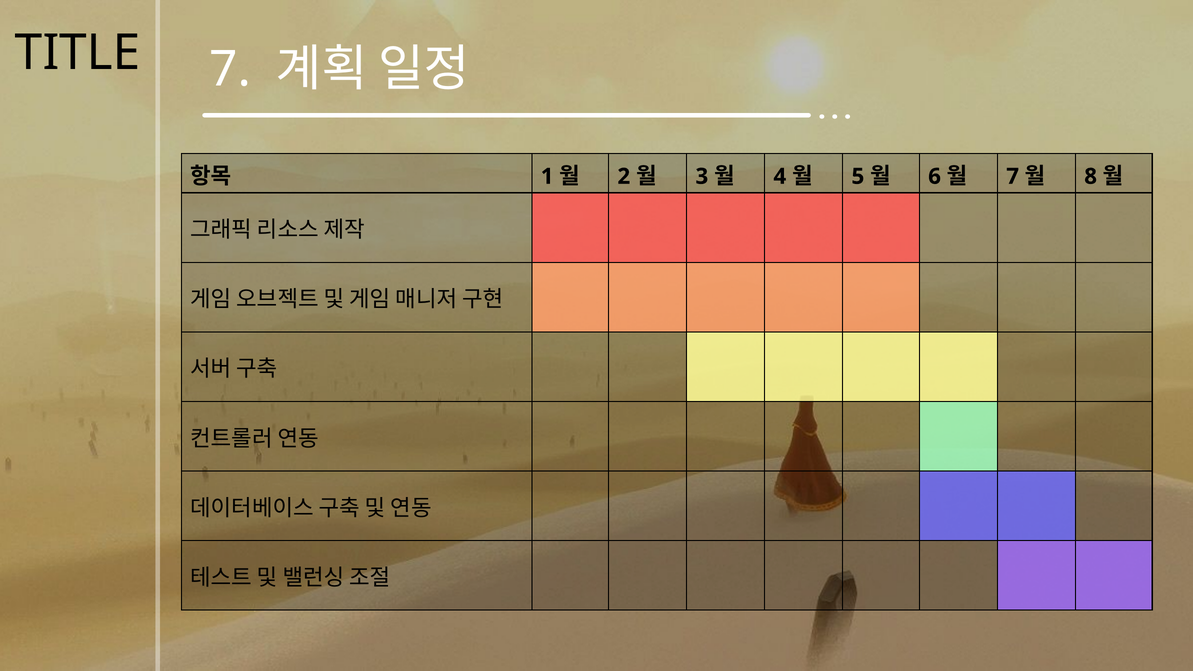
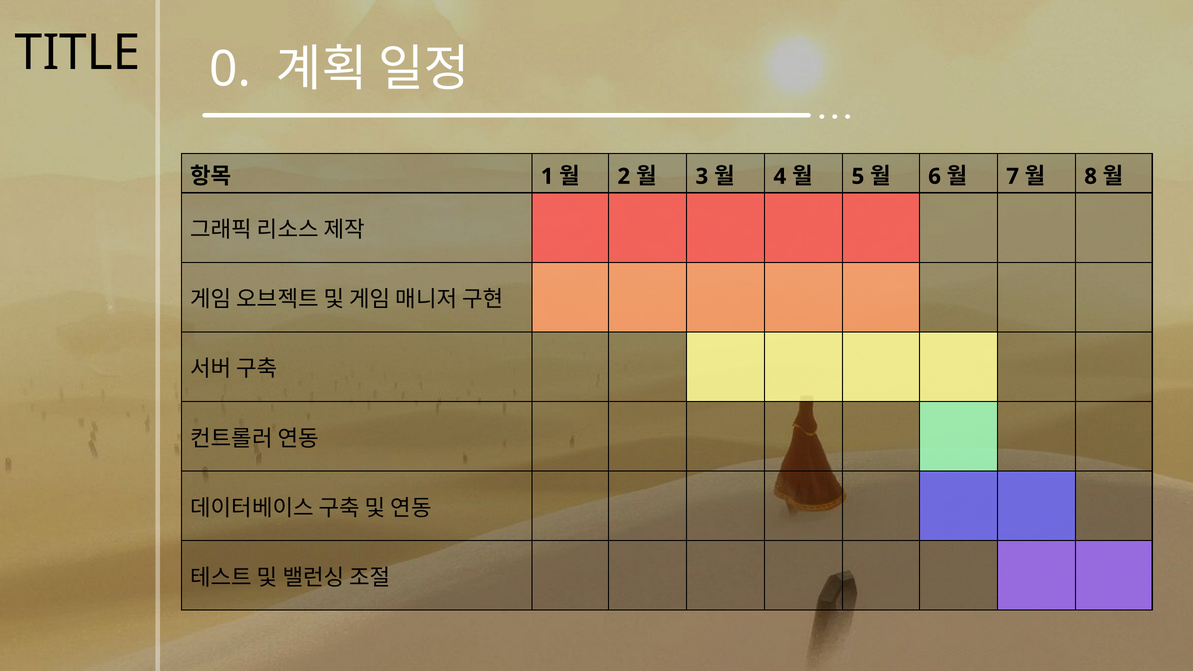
TITLE 7: 7 -> 0
